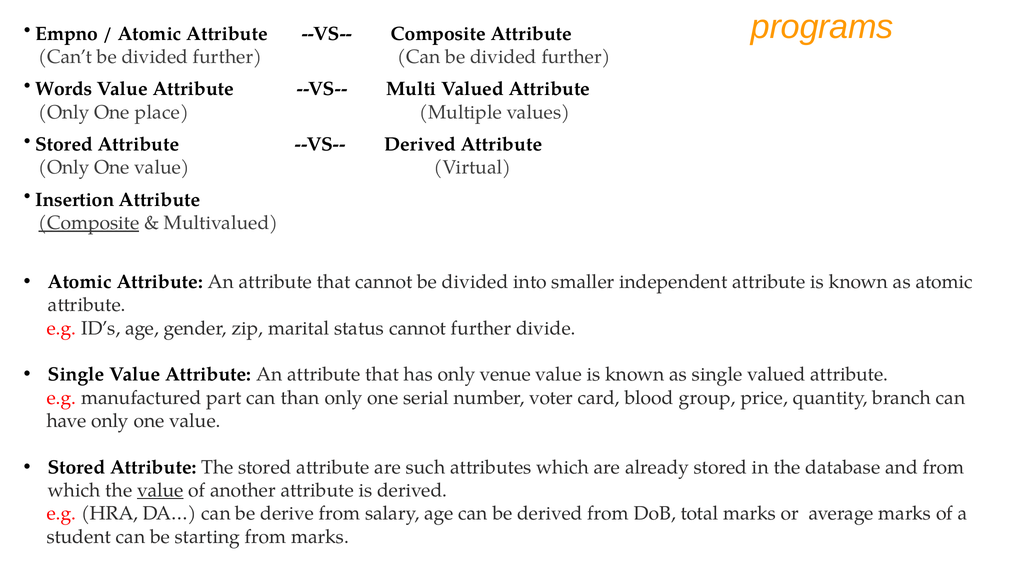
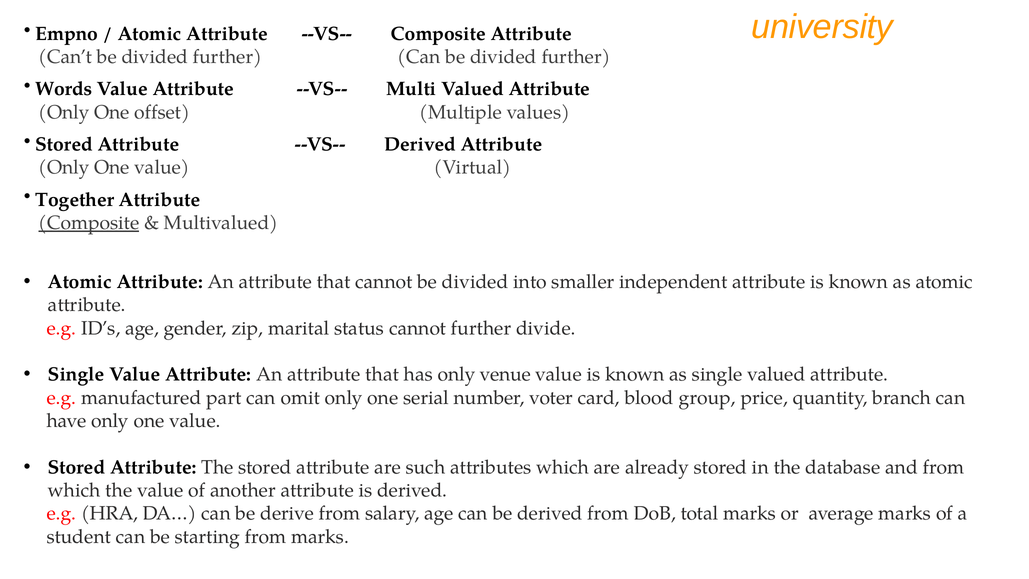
programs: programs -> university
place: place -> offset
Insertion: Insertion -> Together
than: than -> omit
value at (160, 490) underline: present -> none
